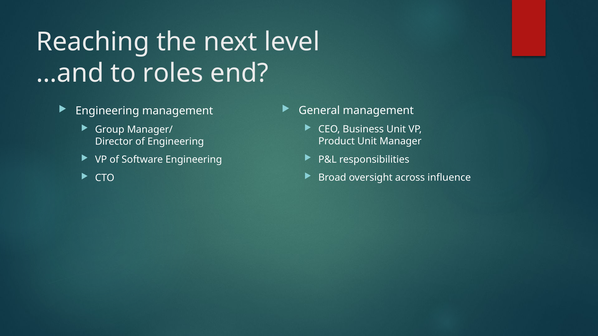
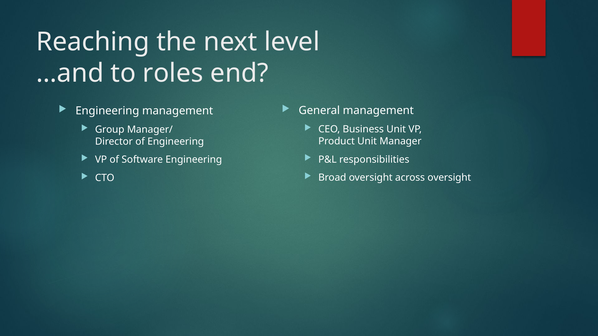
across influence: influence -> oversight
